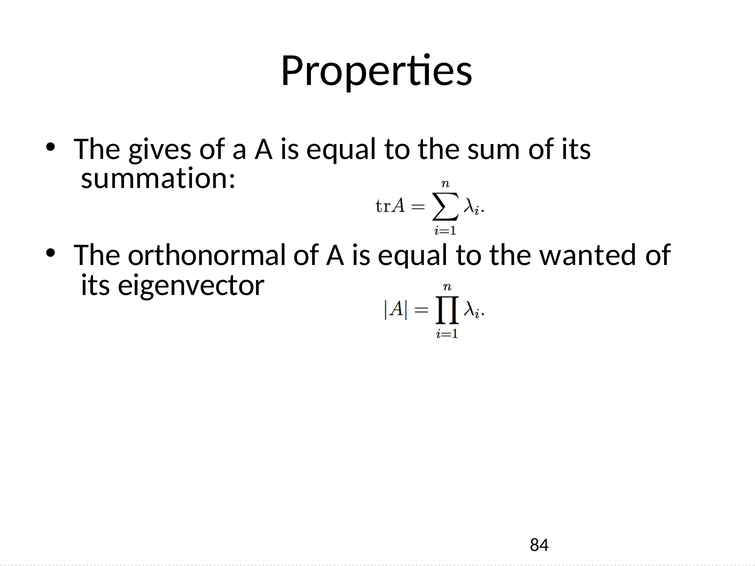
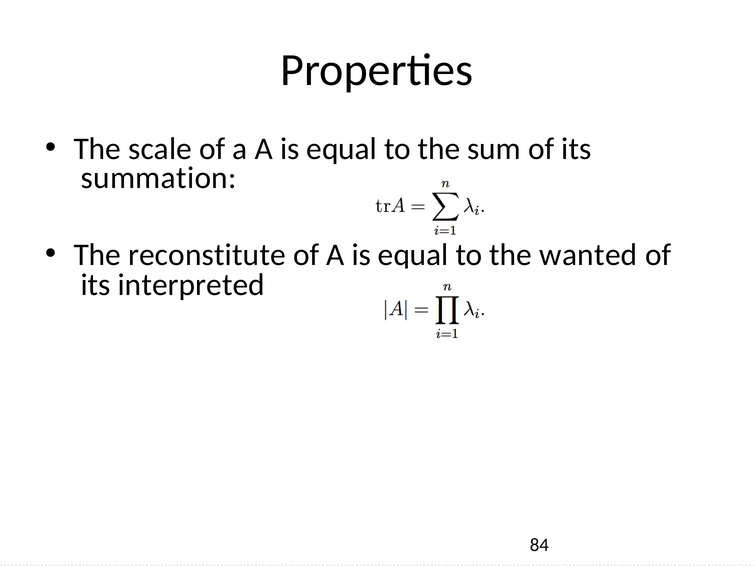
gives: gives -> scale
orthonormal: orthonormal -> reconstitute
eigenvector: eigenvector -> interpreted
